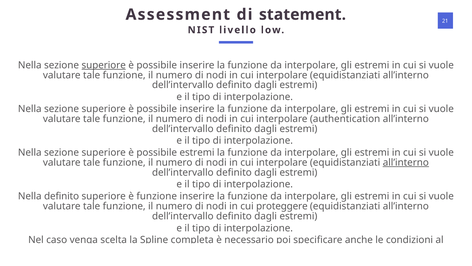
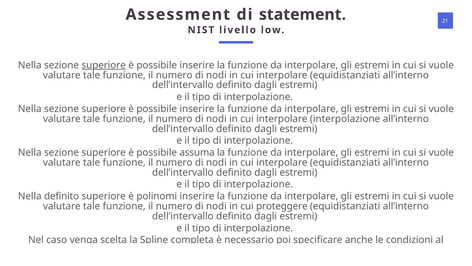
interpolare authentication: authentication -> interpolazione
possibile estremi: estremi -> assuma
all’interno at (406, 162) underline: present -> none
è funzione: funzione -> polinomi
